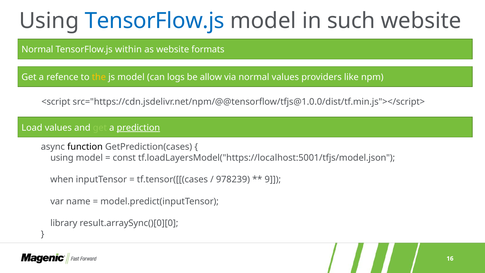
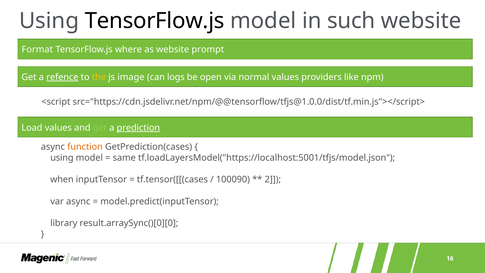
TensorFlow.js at (155, 21) colour: blue -> black
Normal at (37, 50): Normal -> Format
within: within -> where
formats: formats -> prompt
refence underline: none -> present
js model: model -> image
allow: allow -> open
function colour: black -> orange
const: const -> same
978239: 978239 -> 100090
9: 9 -> 2
var name: name -> async
